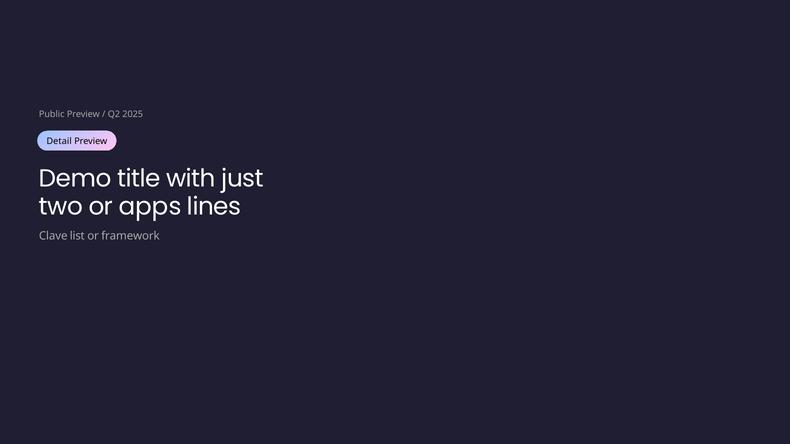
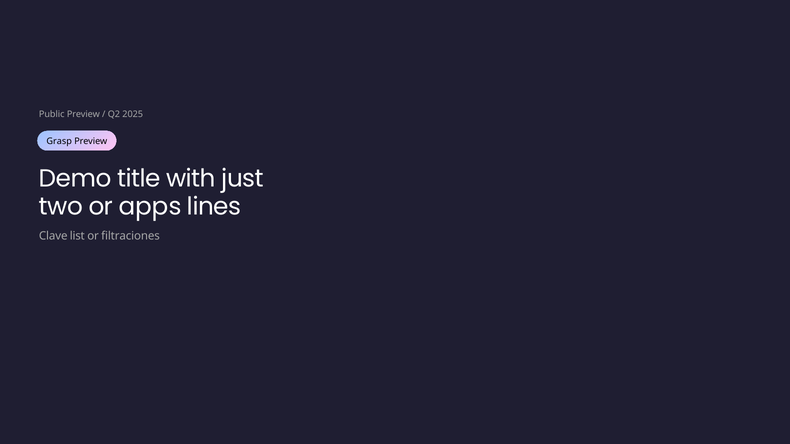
Detail: Detail -> Grasp
framework: framework -> filtraciones
